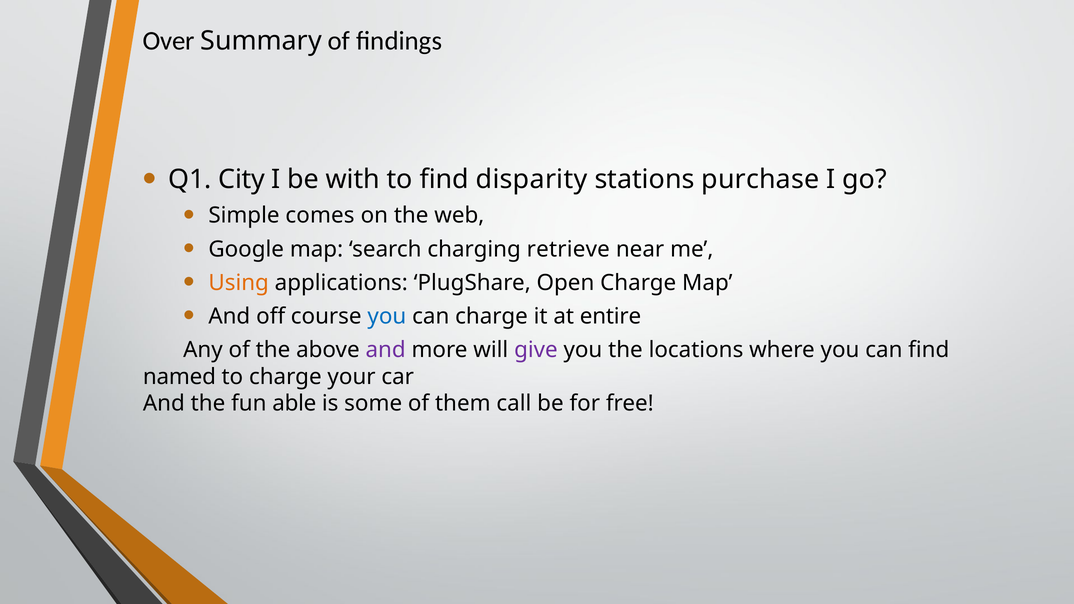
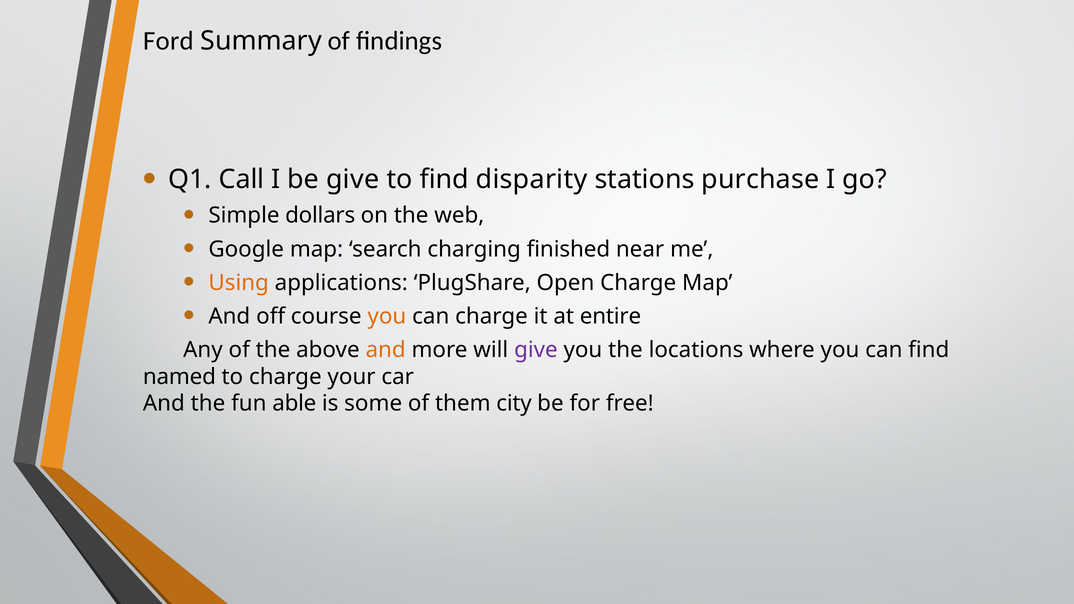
Over: Over -> Ford
City: City -> Call
be with: with -> give
comes: comes -> dollars
retrieve: retrieve -> finished
you at (387, 316) colour: blue -> orange
and at (386, 350) colour: purple -> orange
call: call -> city
